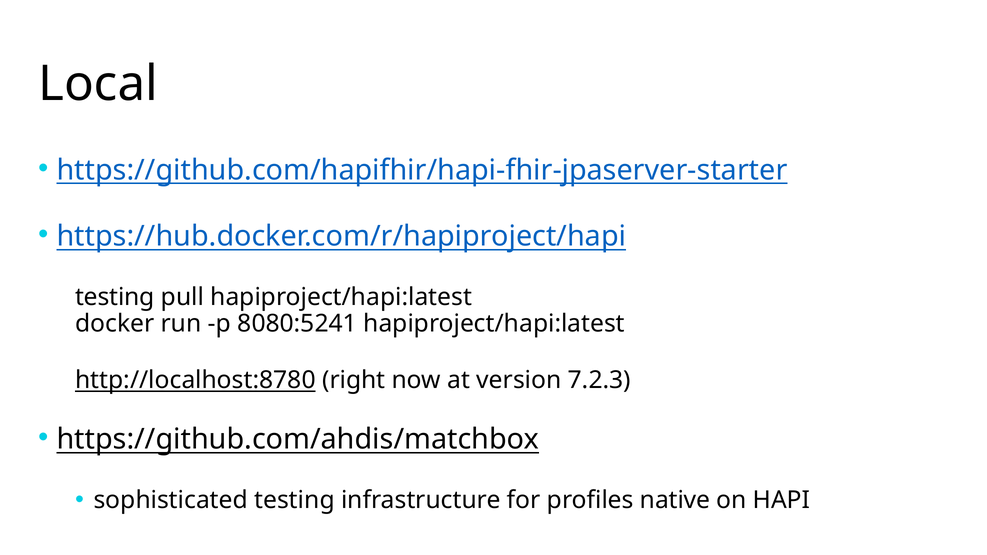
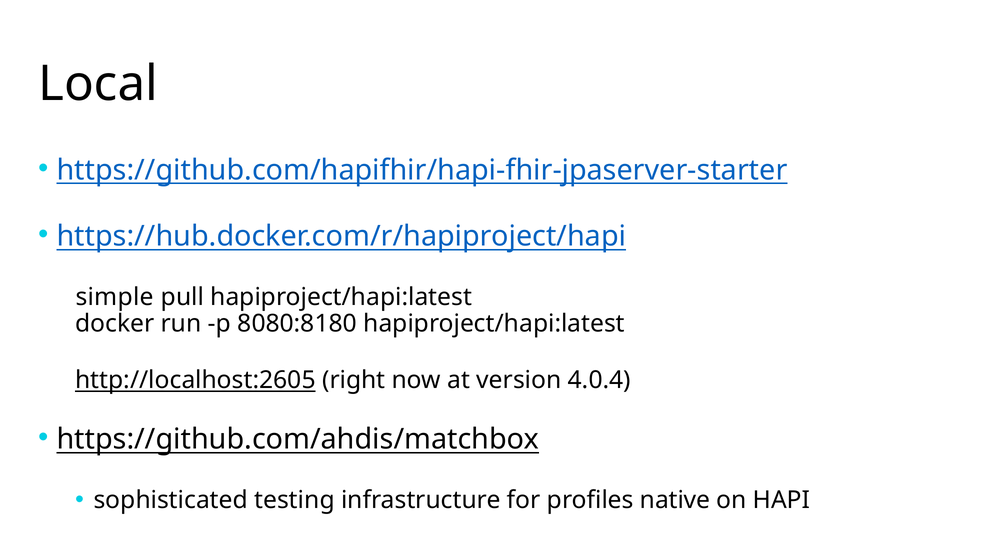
testing at (115, 297): testing -> simple
8080:5241: 8080:5241 -> 8080:8180
http://localhost:8780: http://localhost:8780 -> http://localhost:2605
7.2.3: 7.2.3 -> 4.0.4
